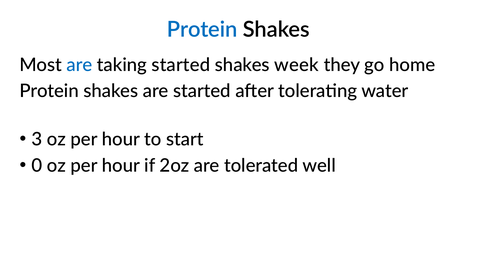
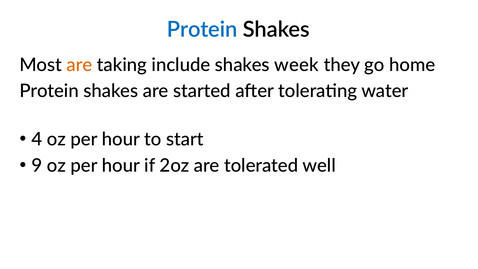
are at (79, 65) colour: blue -> orange
taking started: started -> include
3: 3 -> 4
0: 0 -> 9
